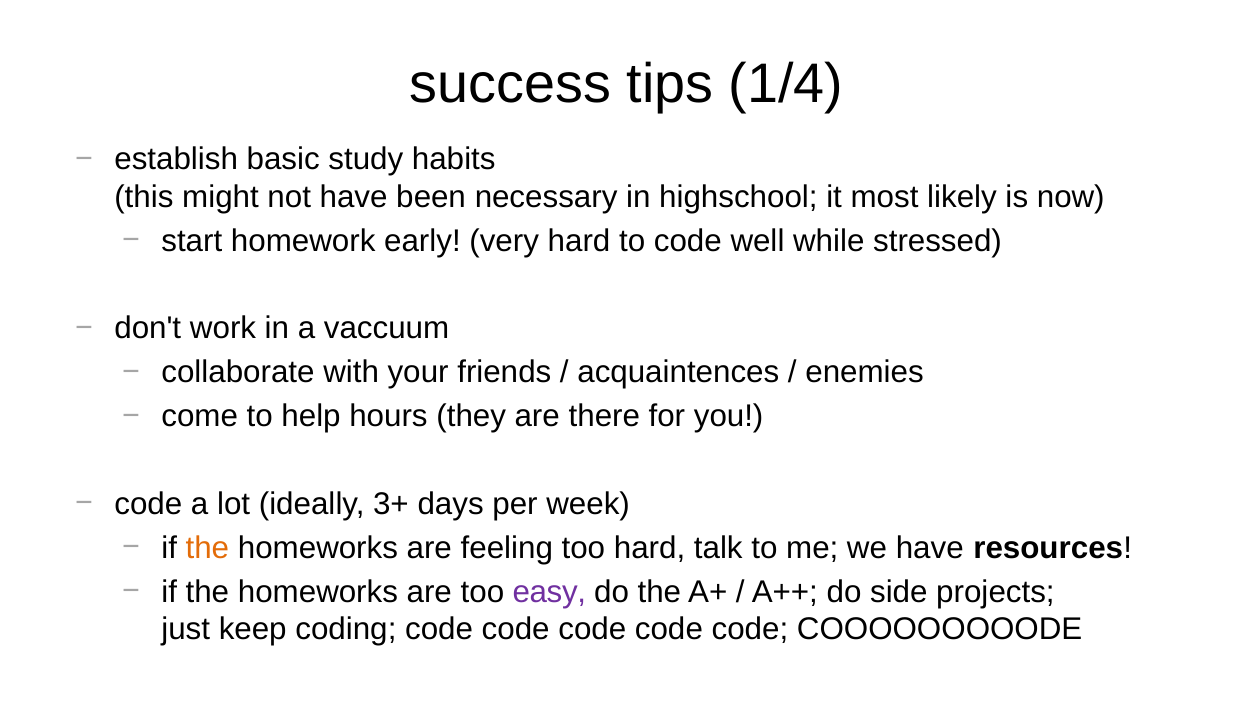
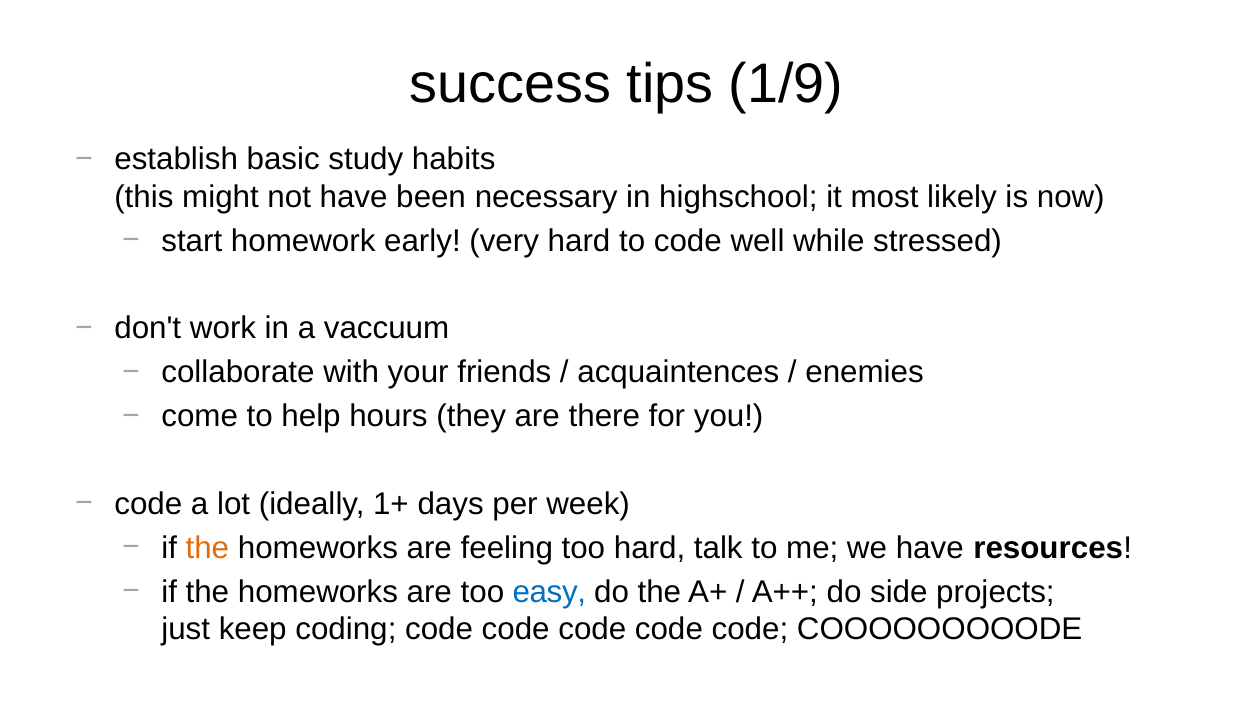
1/4: 1/4 -> 1/9
3+: 3+ -> 1+
easy colour: purple -> blue
